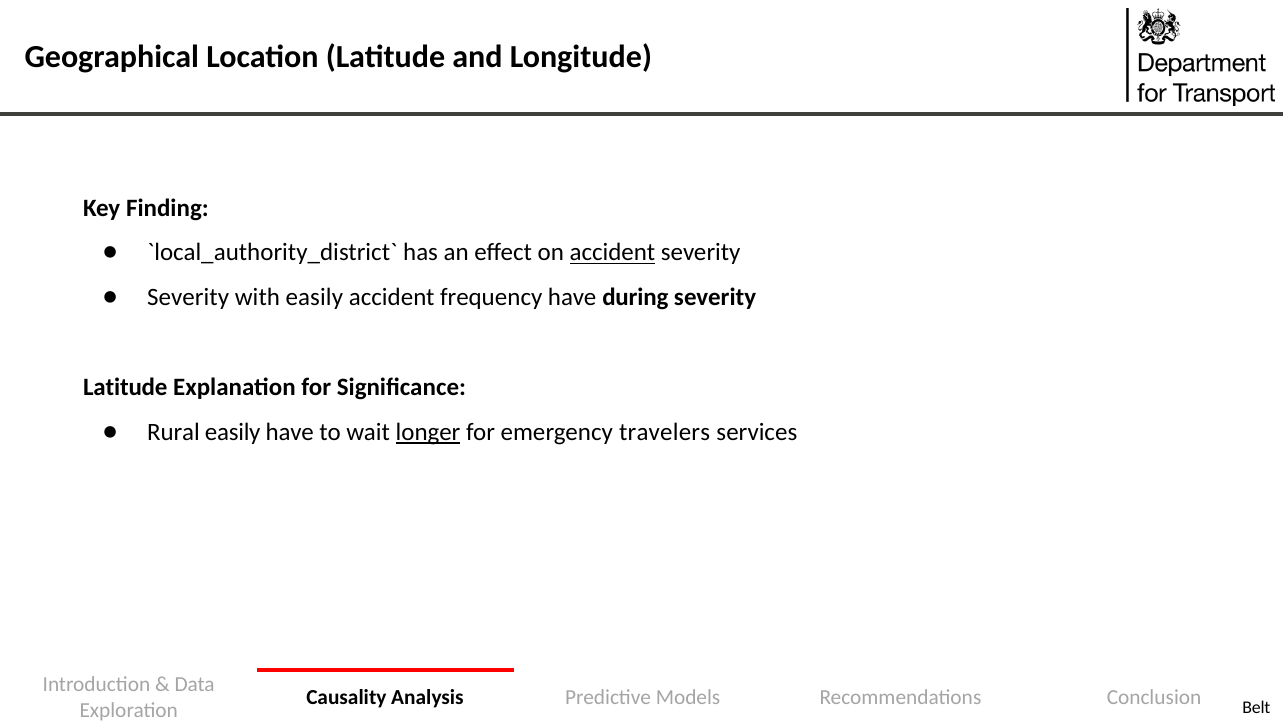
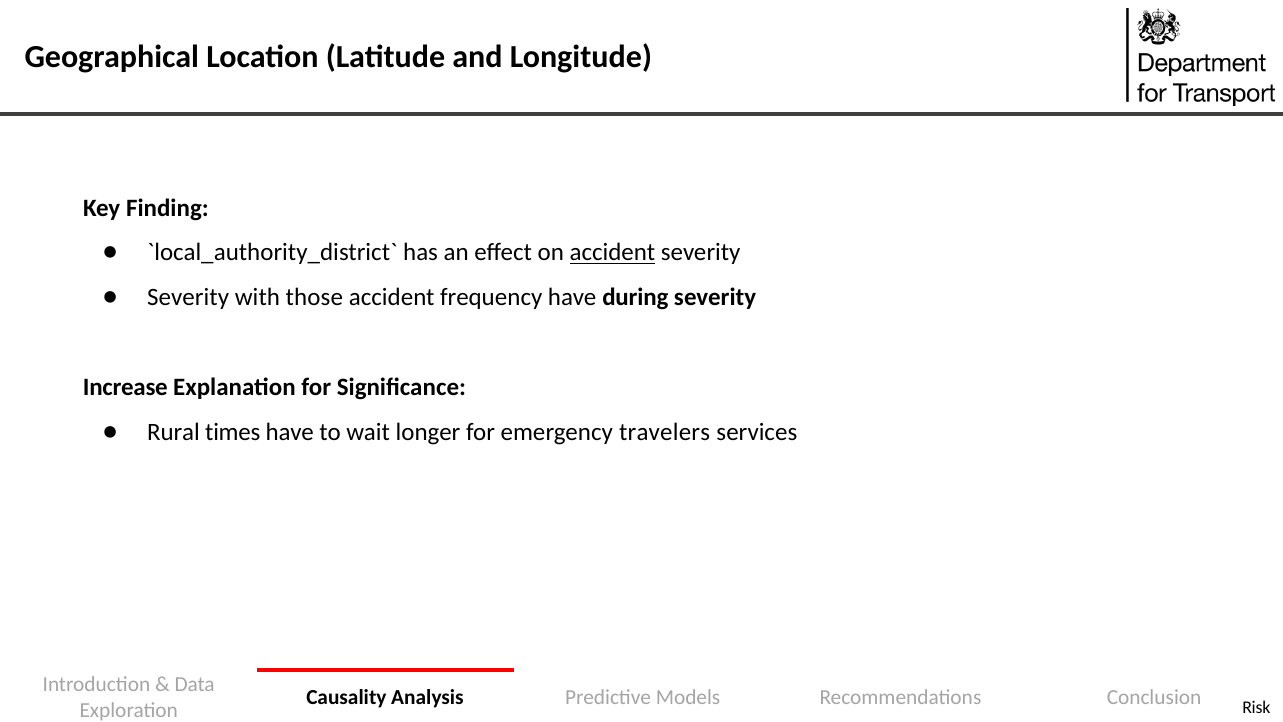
with easily: easily -> those
Latitude at (125, 387): Latitude -> Increase
Rural easily: easily -> times
longer underline: present -> none
Belt: Belt -> Risk
